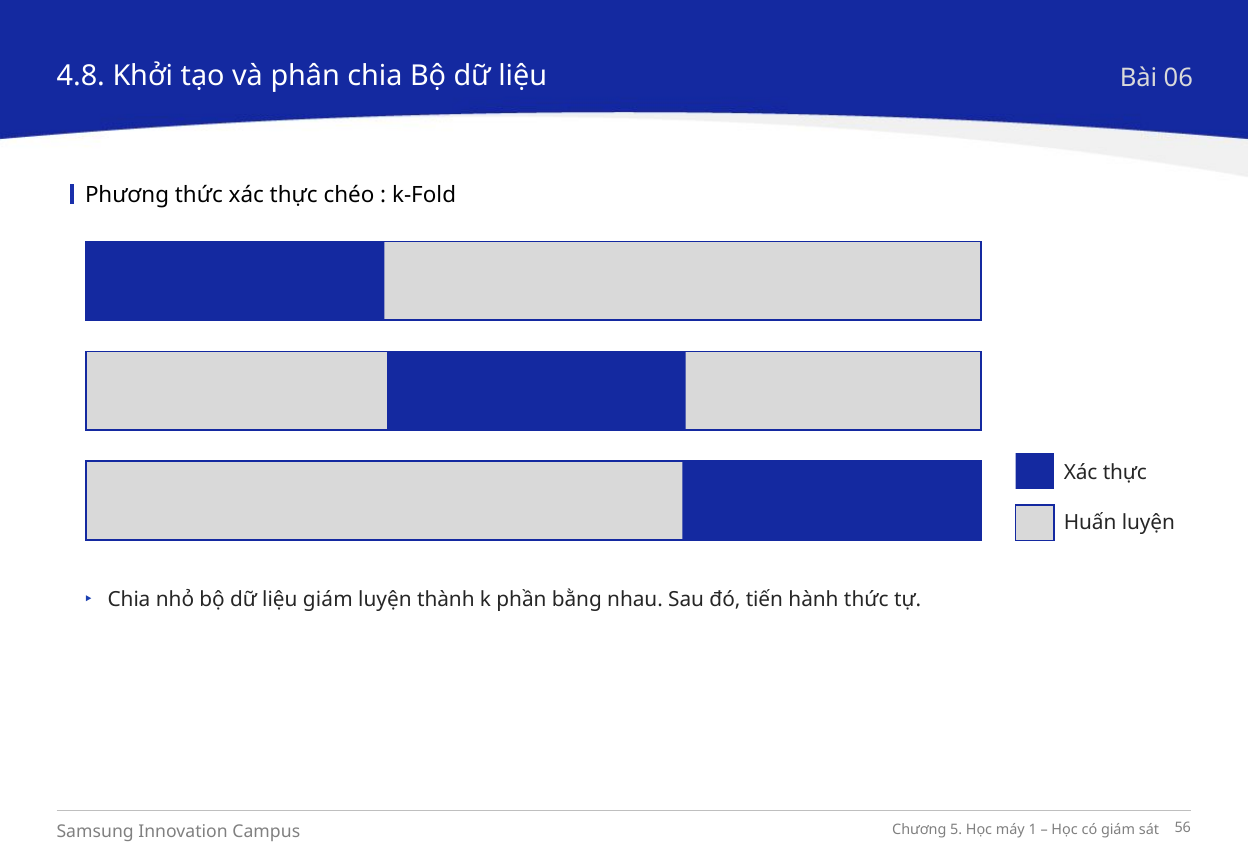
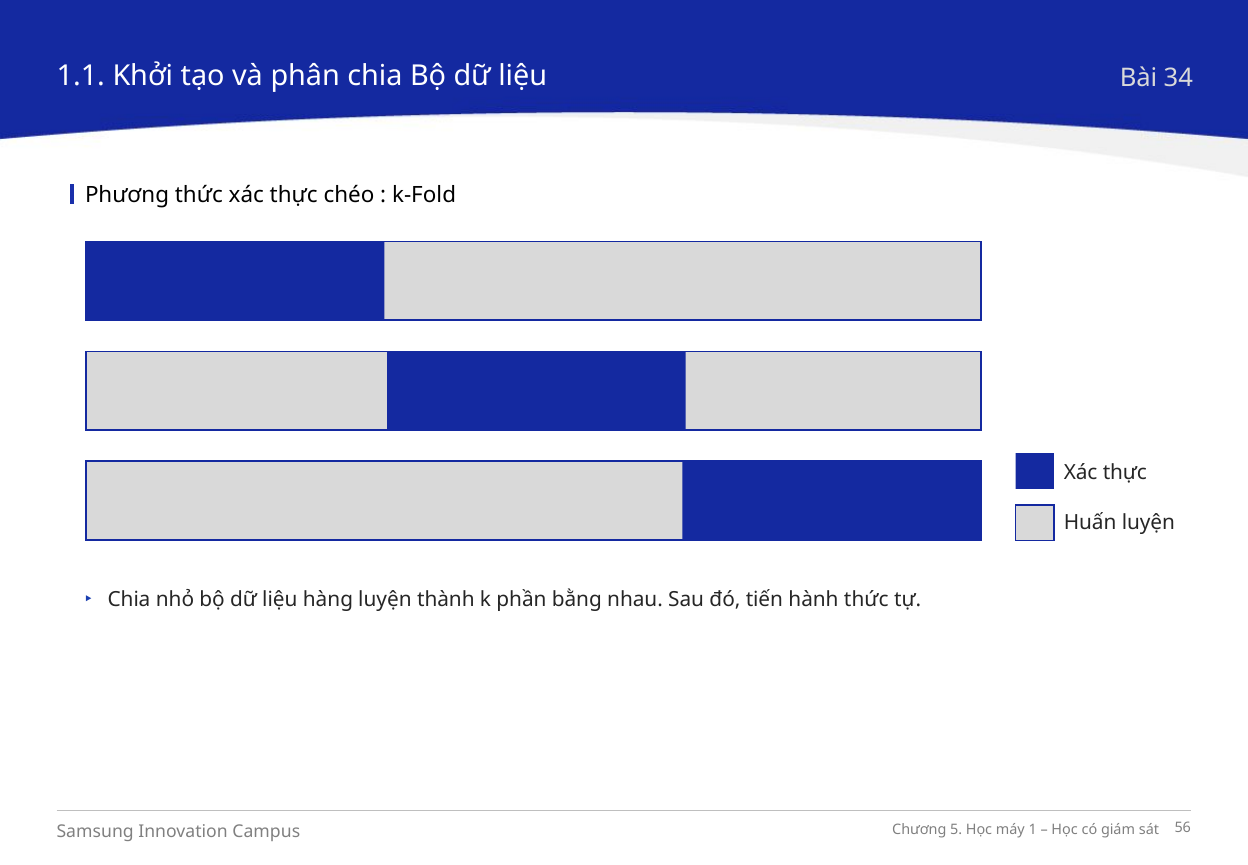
4.8: 4.8 -> 1.1
06: 06 -> 34
liệu giám: giám -> hàng
